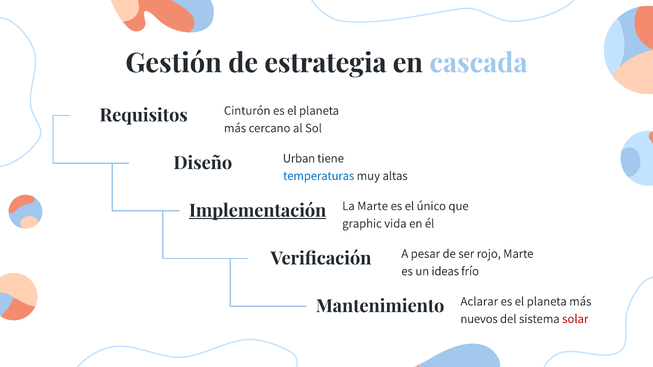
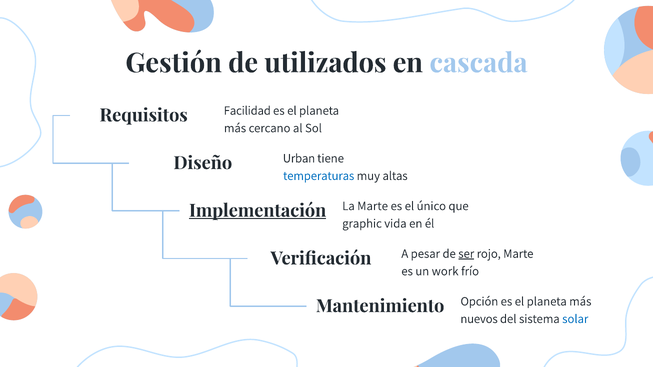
estrategia: estrategia -> utilizados
Cinturón: Cinturón -> Facilidad
ser underline: none -> present
ideas: ideas -> work
Aclarar: Aclarar -> Opción
solar colour: red -> blue
